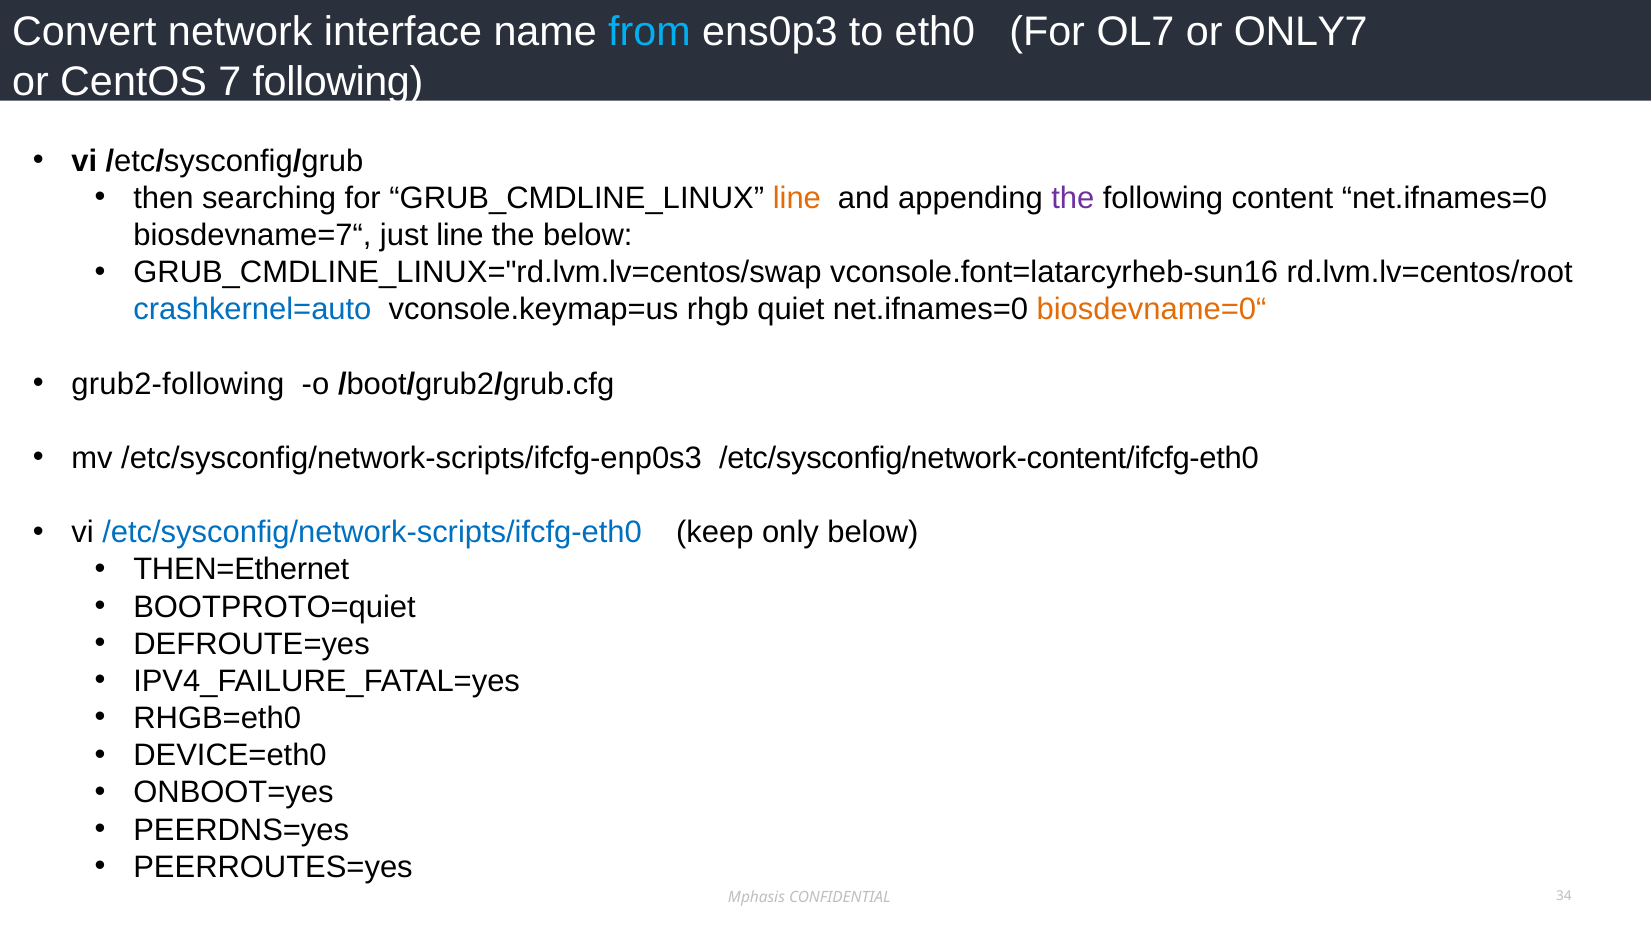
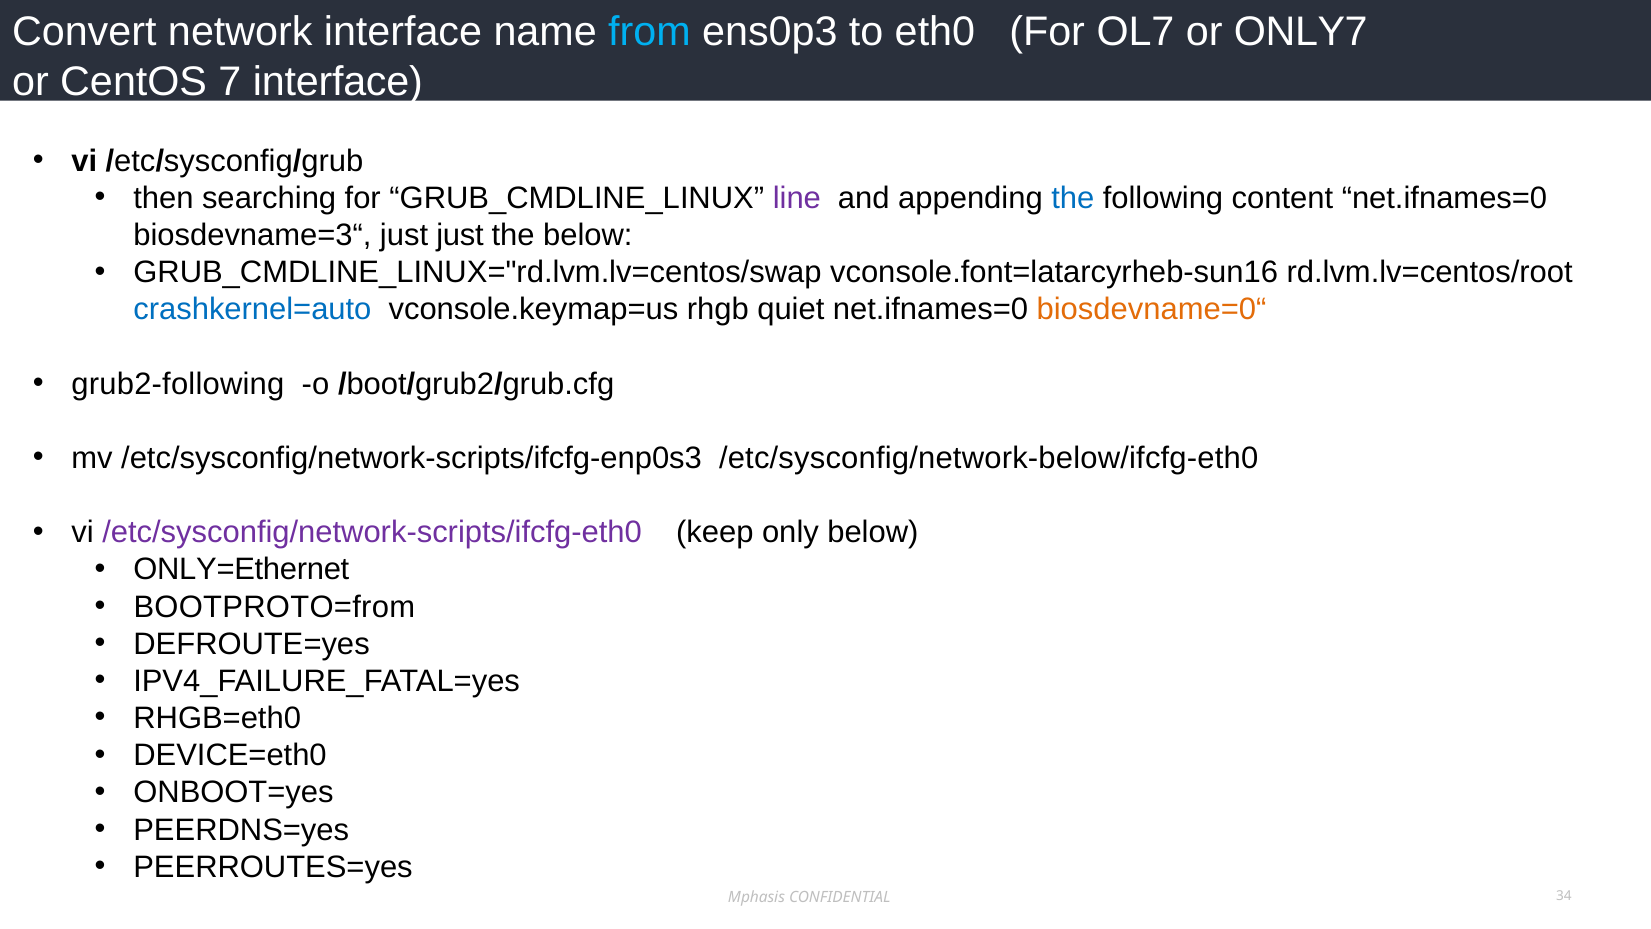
7 following: following -> interface
line at (797, 198) colour: orange -> purple
the at (1073, 198) colour: purple -> blue
biosdevname=7“: biosdevname=7“ -> biosdevname=3“
just line: line -> just
/etc/sysconfig/network-content/ifcfg-eth0: /etc/sysconfig/network-content/ifcfg-eth0 -> /etc/sysconfig/network-below/ifcfg-eth0
/etc/sysconfig/network-scripts/ifcfg-eth0 colour: blue -> purple
THEN=Ethernet: THEN=Ethernet -> ONLY=Ethernet
BOOTPROTO=quiet: BOOTPROTO=quiet -> BOOTPROTO=from
